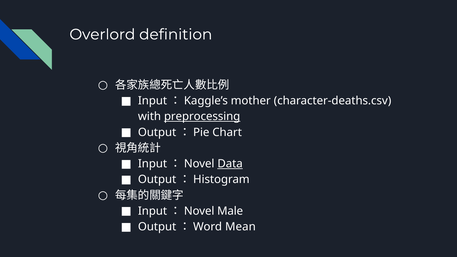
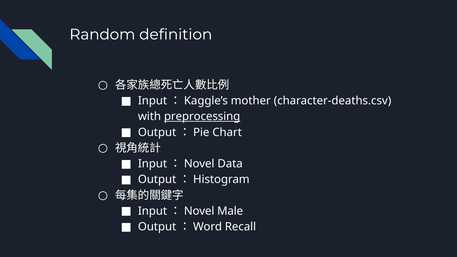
Overlord: Overlord -> Random
Data underline: present -> none
Mean: Mean -> Recall
